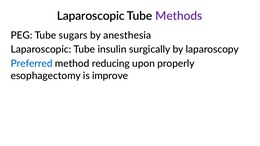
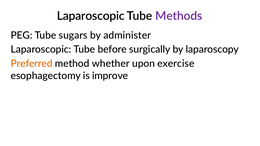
anesthesia: anesthesia -> administer
insulin: insulin -> before
Preferred colour: blue -> orange
reducing: reducing -> whether
properly: properly -> exercise
